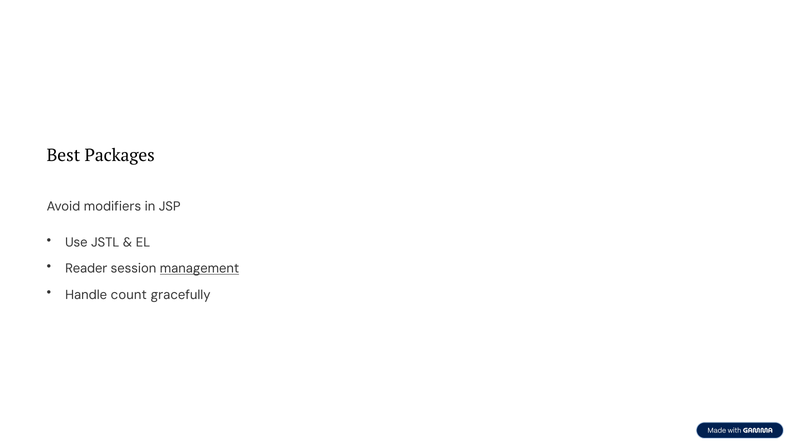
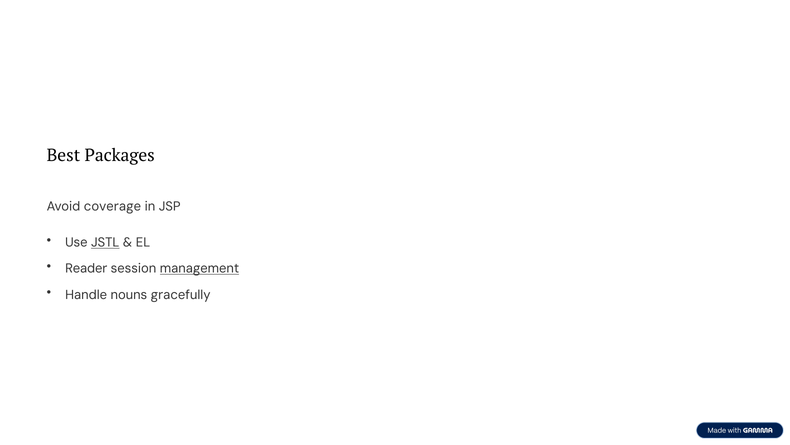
modifiers: modifiers -> coverage
JSTL underline: none -> present
count: count -> nouns
